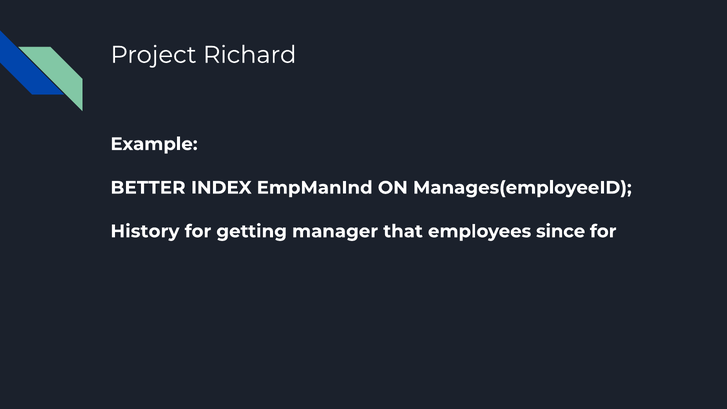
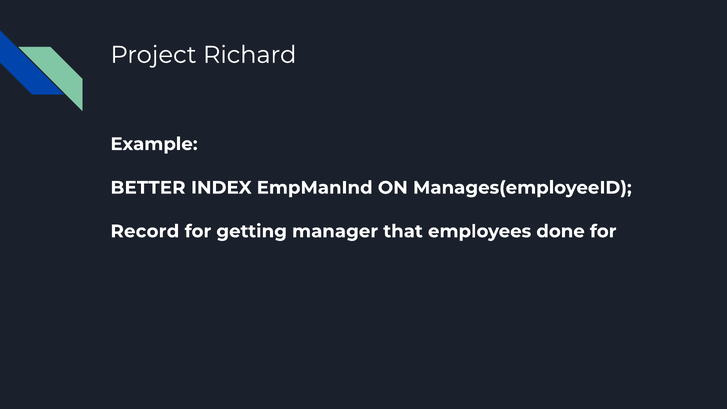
History: History -> Record
since: since -> done
